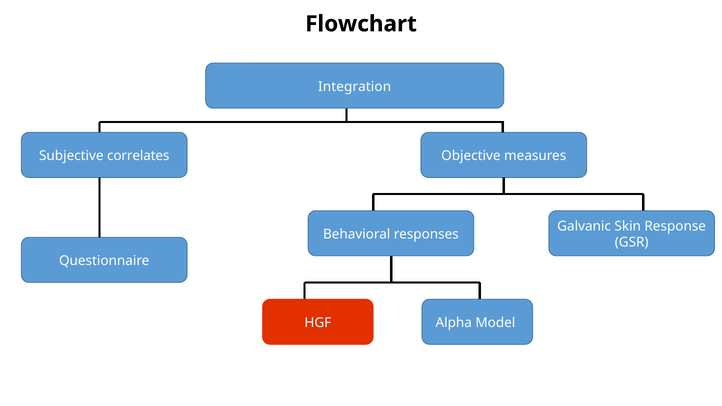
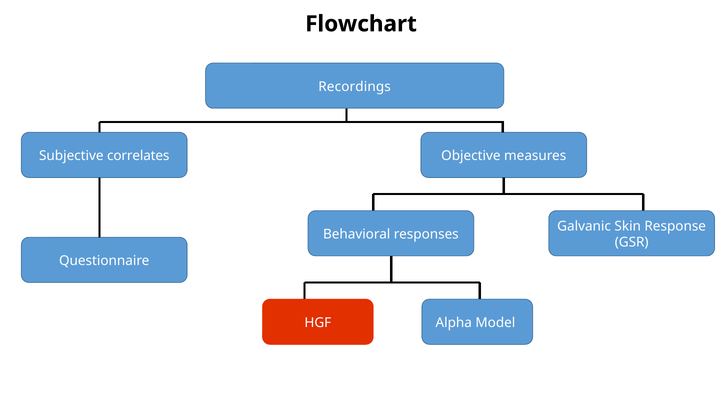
Integration: Integration -> Recordings
